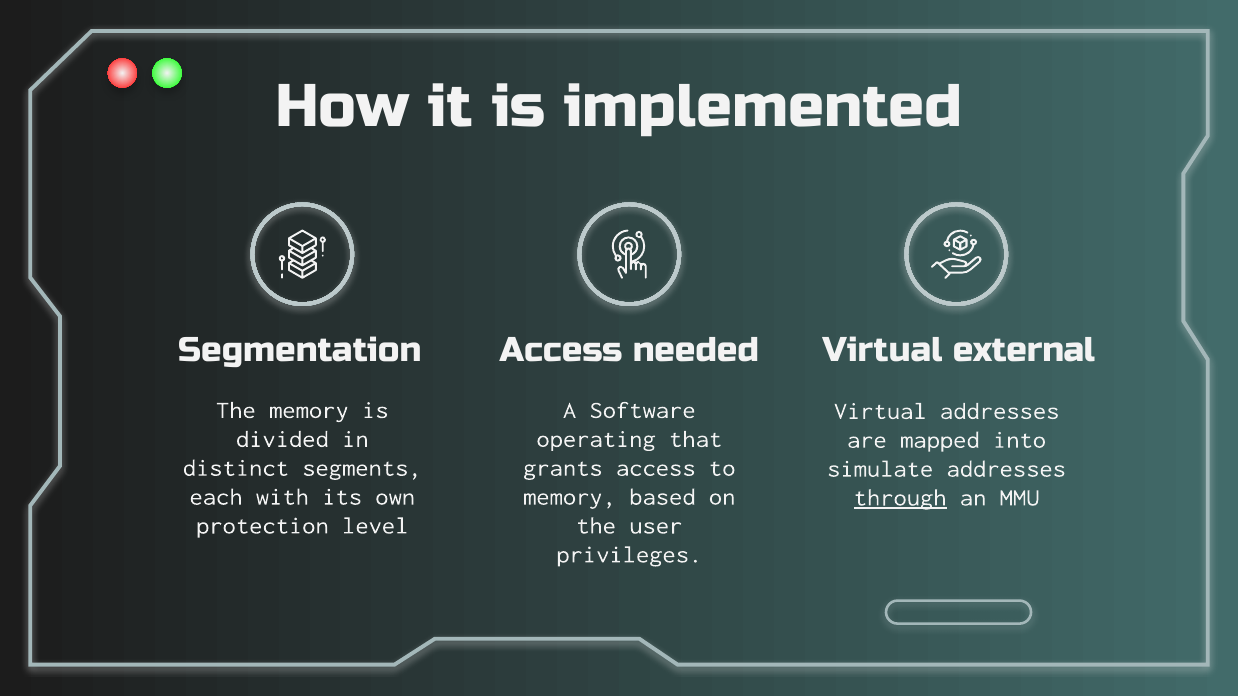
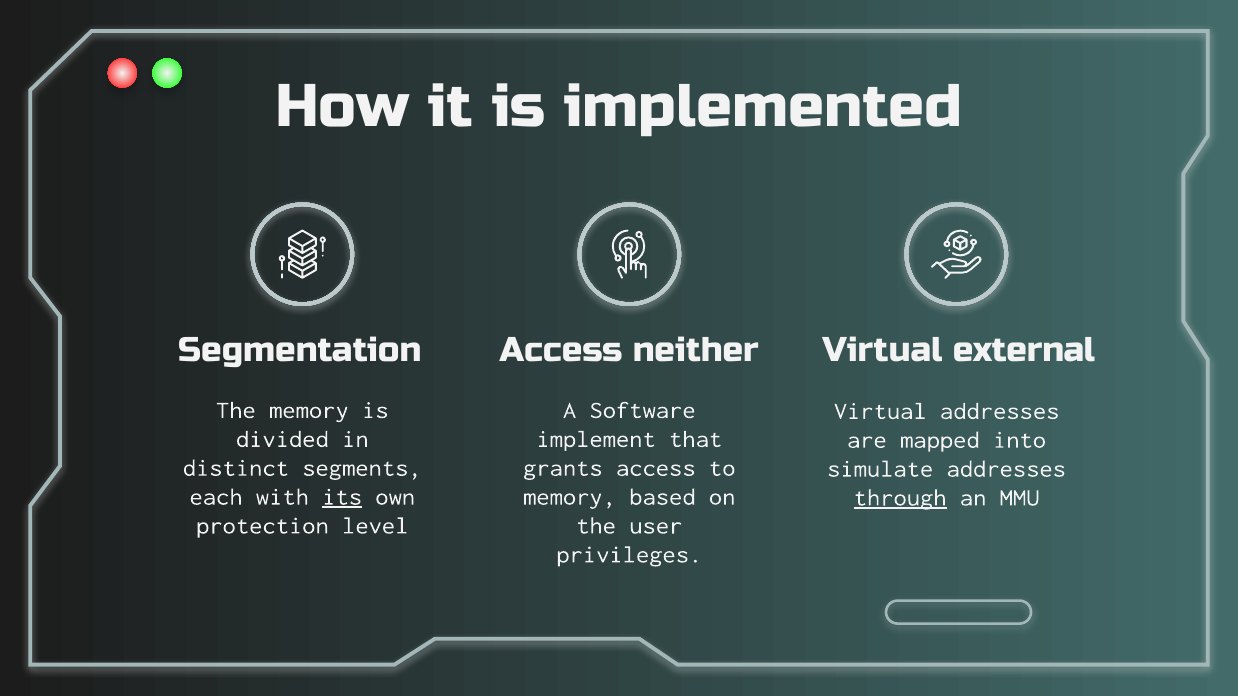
needed: needed -> neither
operating: operating -> implement
its underline: none -> present
